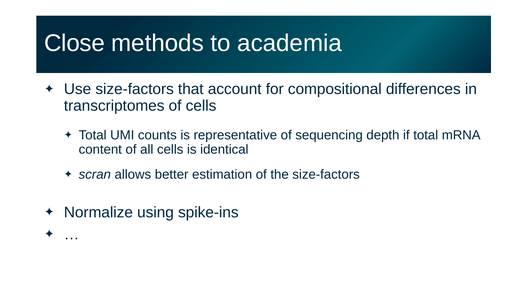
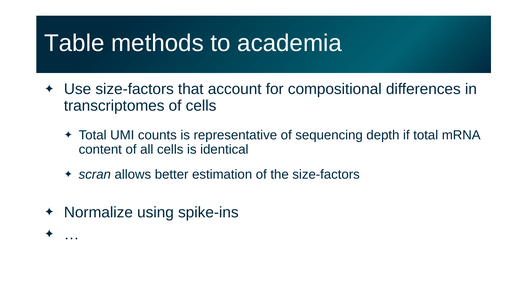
Close: Close -> Table
